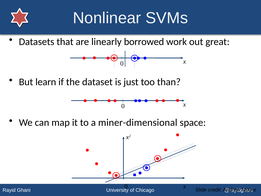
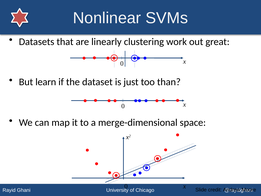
borrowed: borrowed -> clustering
miner-dimensional: miner-dimensional -> merge-dimensional
